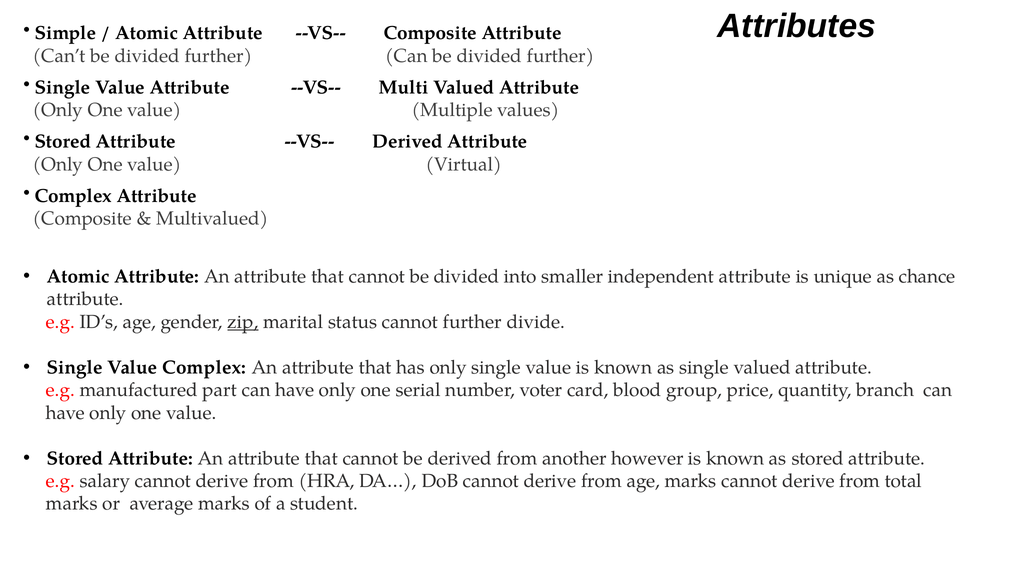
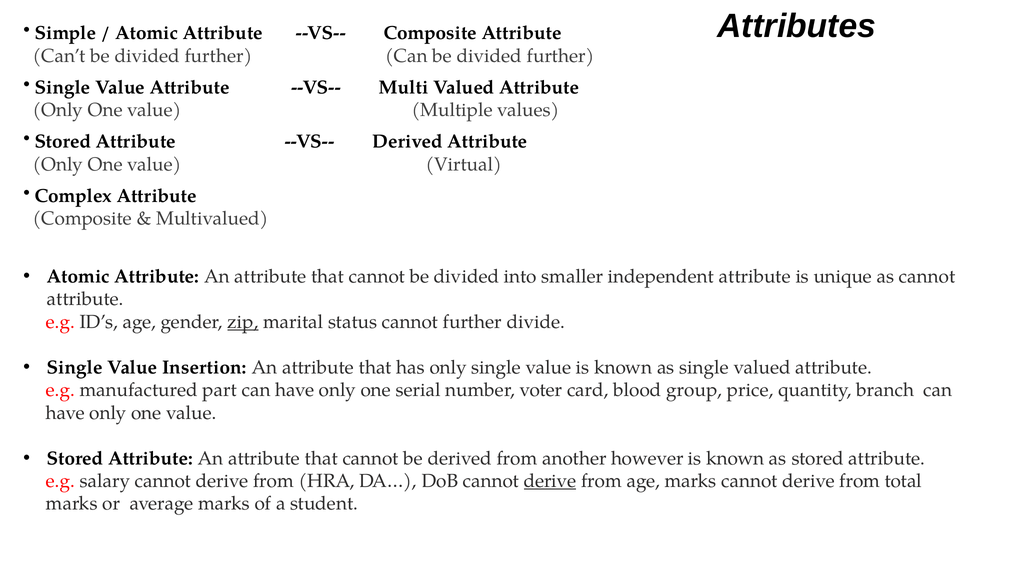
as chance: chance -> cannot
Value Complex: Complex -> Insertion
derive at (550, 481) underline: none -> present
